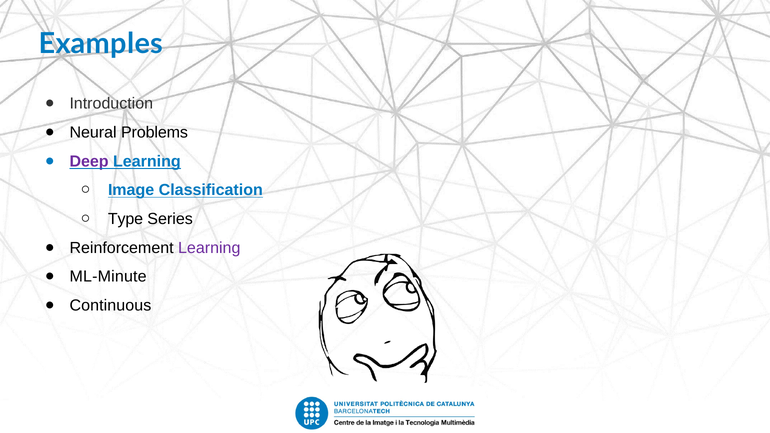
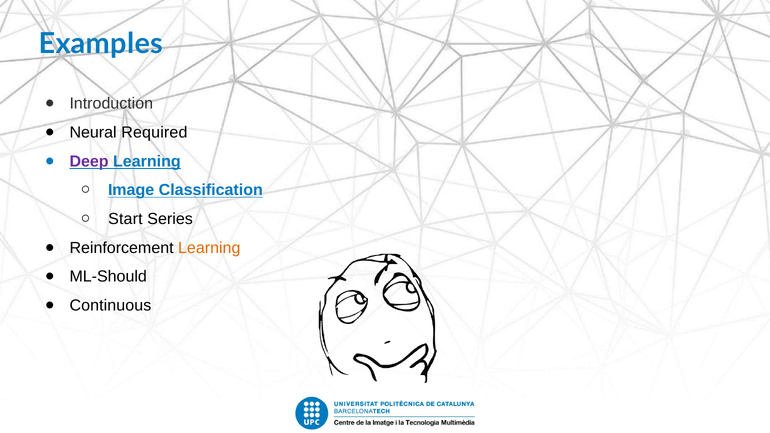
Problems: Problems -> Required
Type: Type -> Start
Learning at (209, 248) colour: purple -> orange
ML-Minute: ML-Minute -> ML-Should
